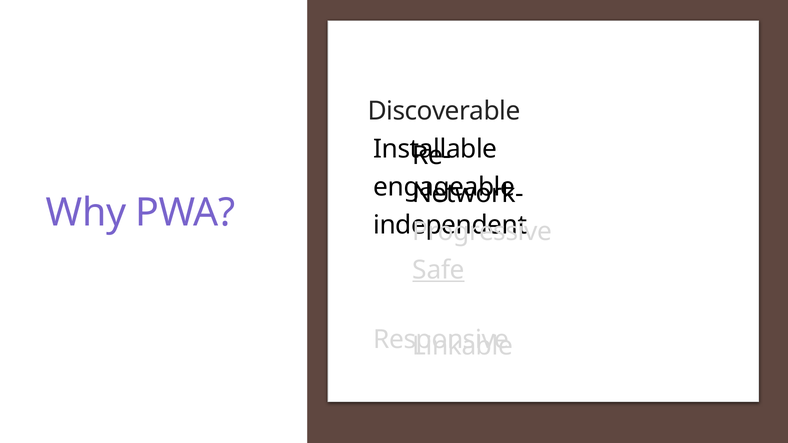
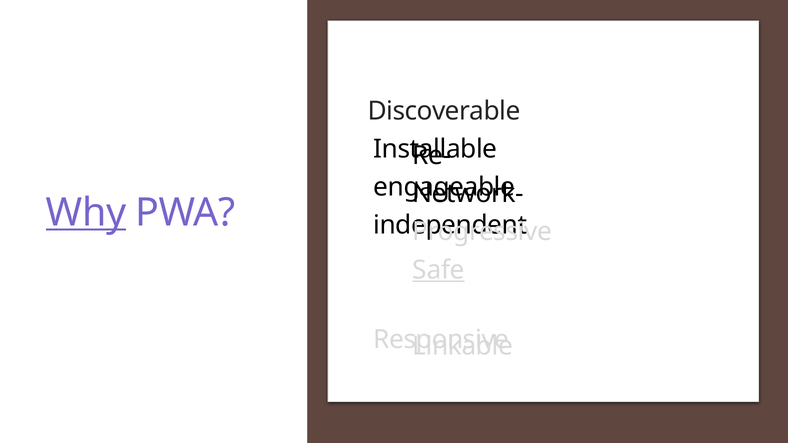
Why underline: none -> present
